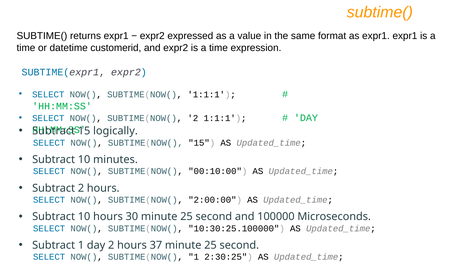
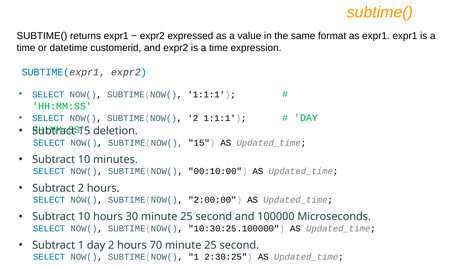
logically: logically -> deletion
37: 37 -> 70
